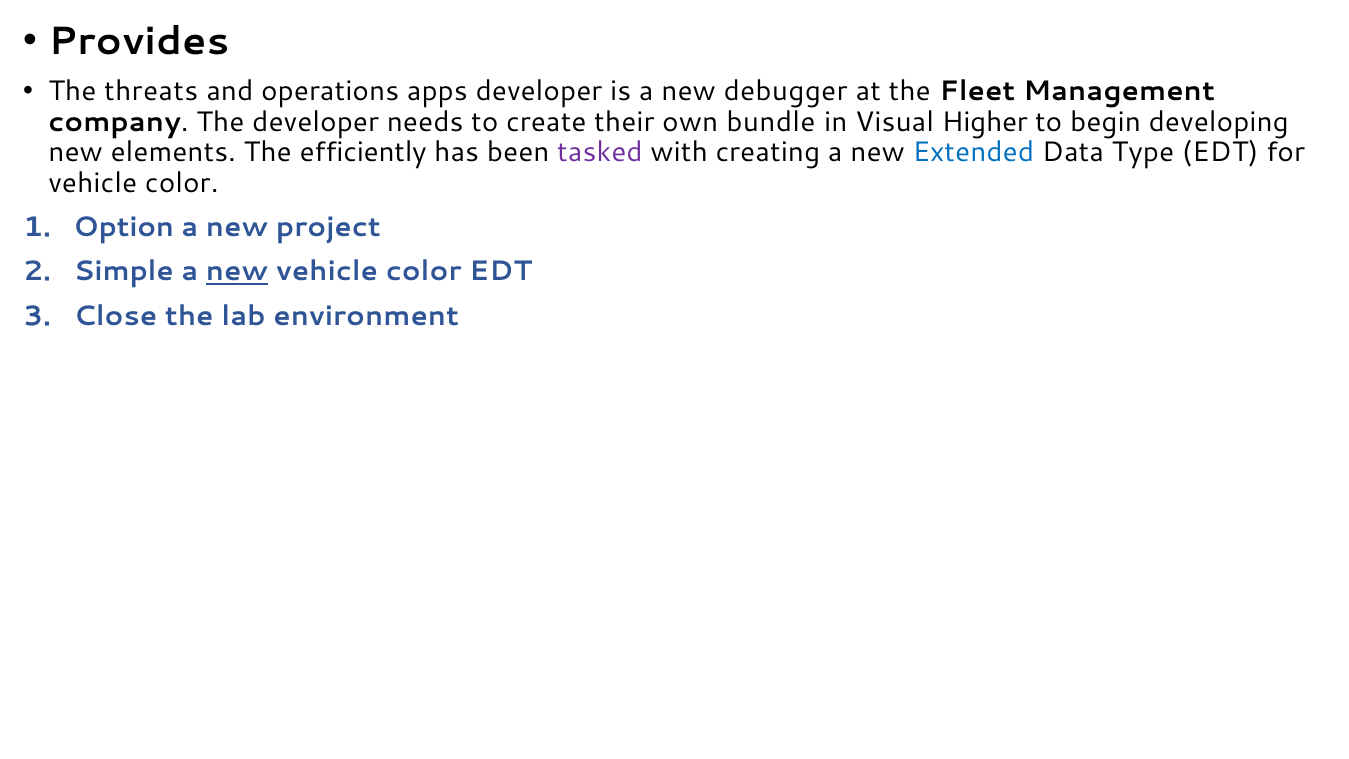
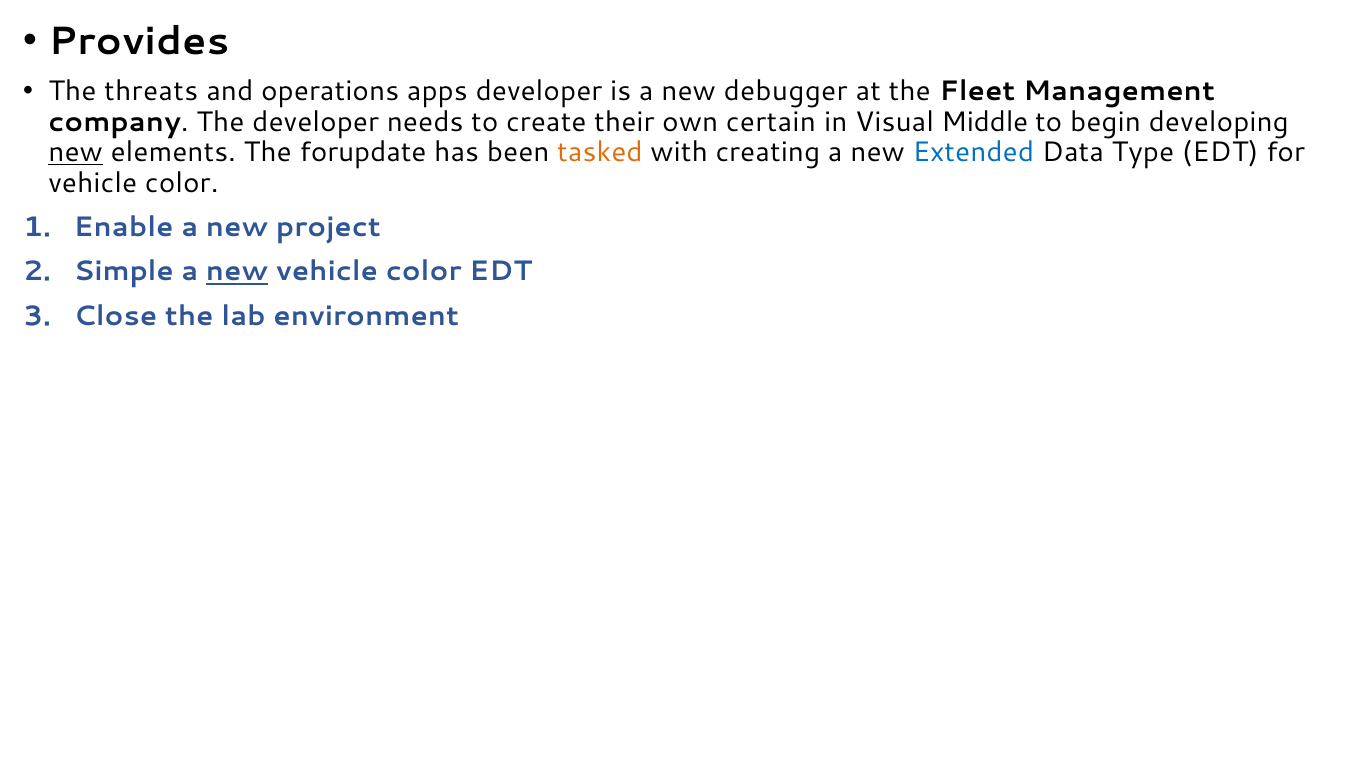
bundle: bundle -> certain
Higher: Higher -> Middle
new at (76, 152) underline: none -> present
efficiently: efficiently -> forupdate
tasked colour: purple -> orange
Option: Option -> Enable
